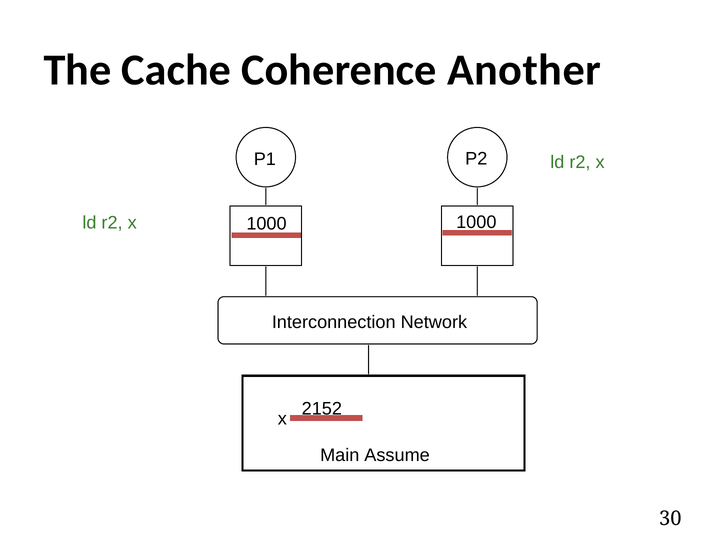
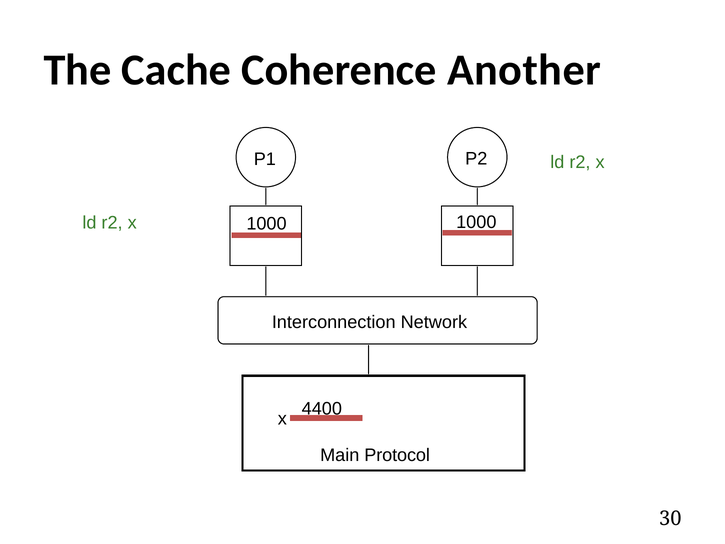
2152: 2152 -> 4400
Assume: Assume -> Protocol
